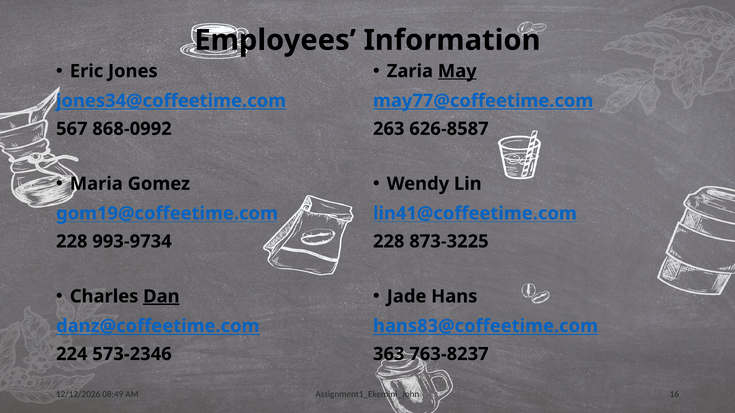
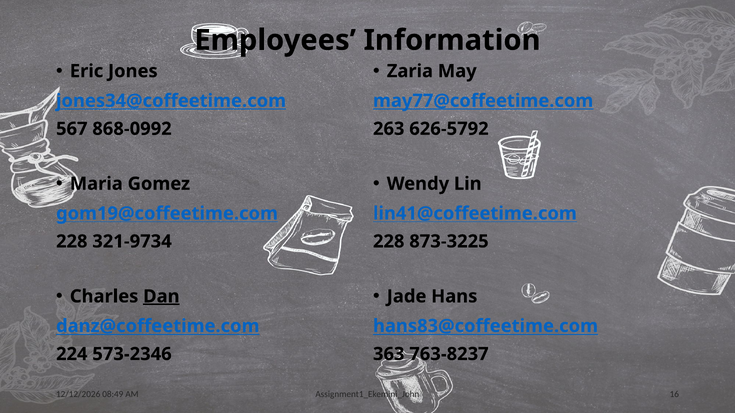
May underline: present -> none
626-8587: 626-8587 -> 626-5792
993-9734: 993-9734 -> 321-9734
